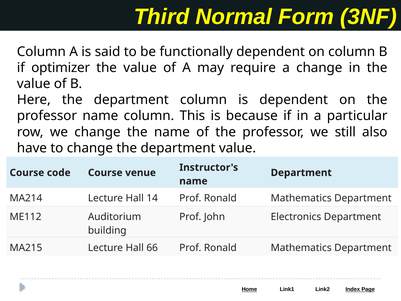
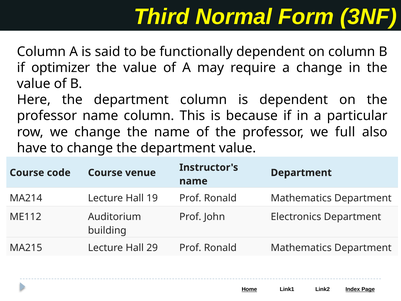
still: still -> full
14: 14 -> 19
66: 66 -> 29
